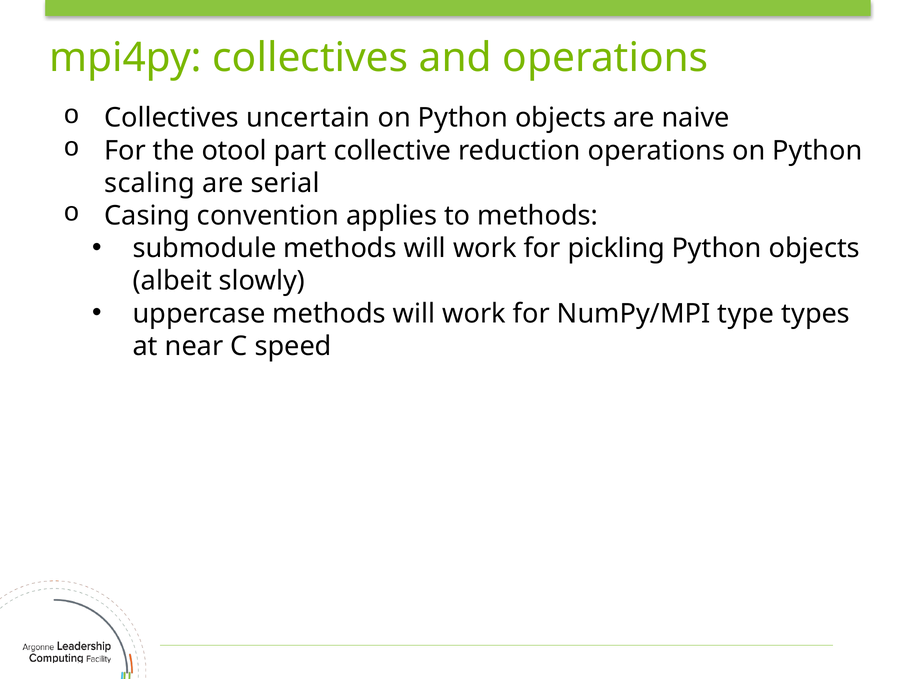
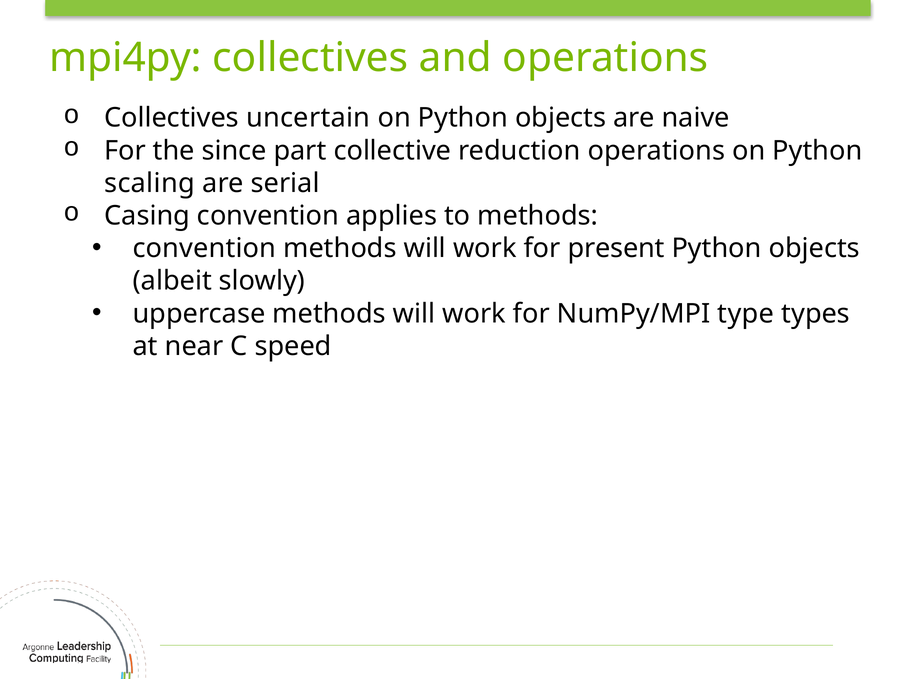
otool: otool -> since
submodule at (205, 248): submodule -> convention
pickling: pickling -> present
